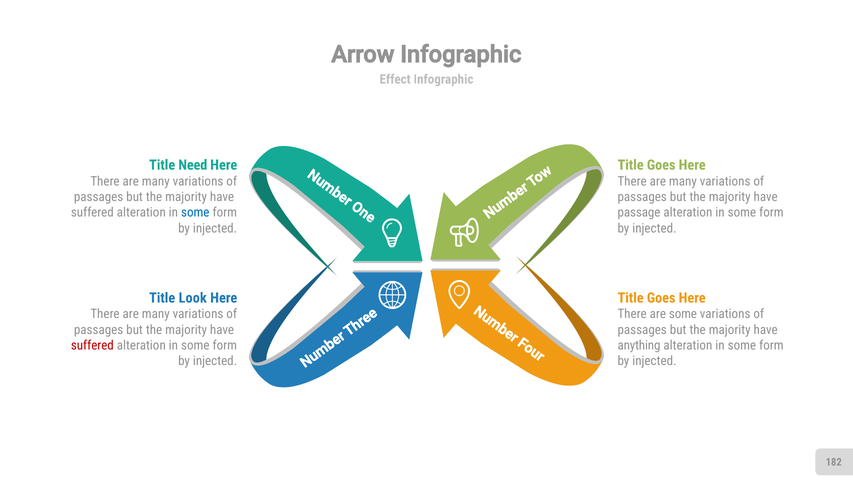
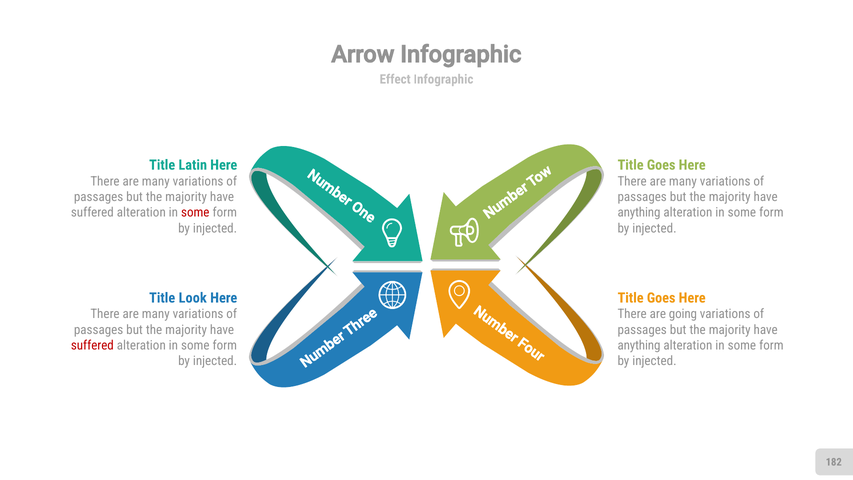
Need: Need -> Latin
some at (195, 213) colour: blue -> red
passage at (639, 213): passage -> anything
are some: some -> going
